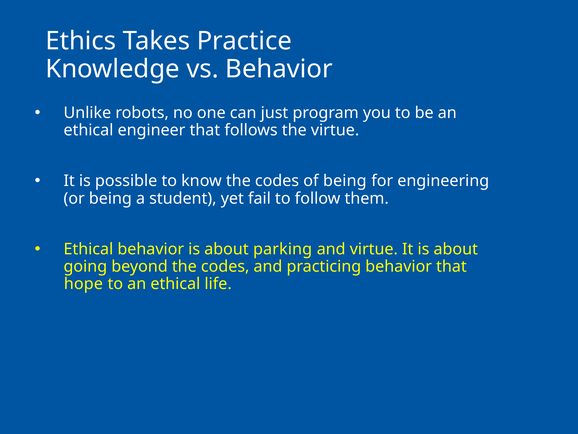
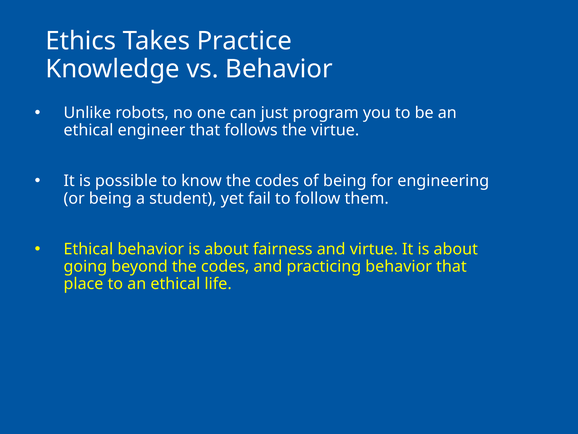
parking: parking -> fairness
hope: hope -> place
